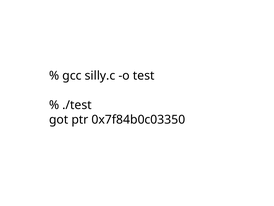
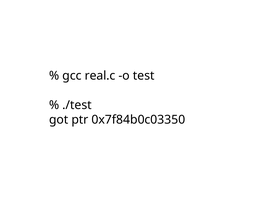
silly.c: silly.c -> real.c
